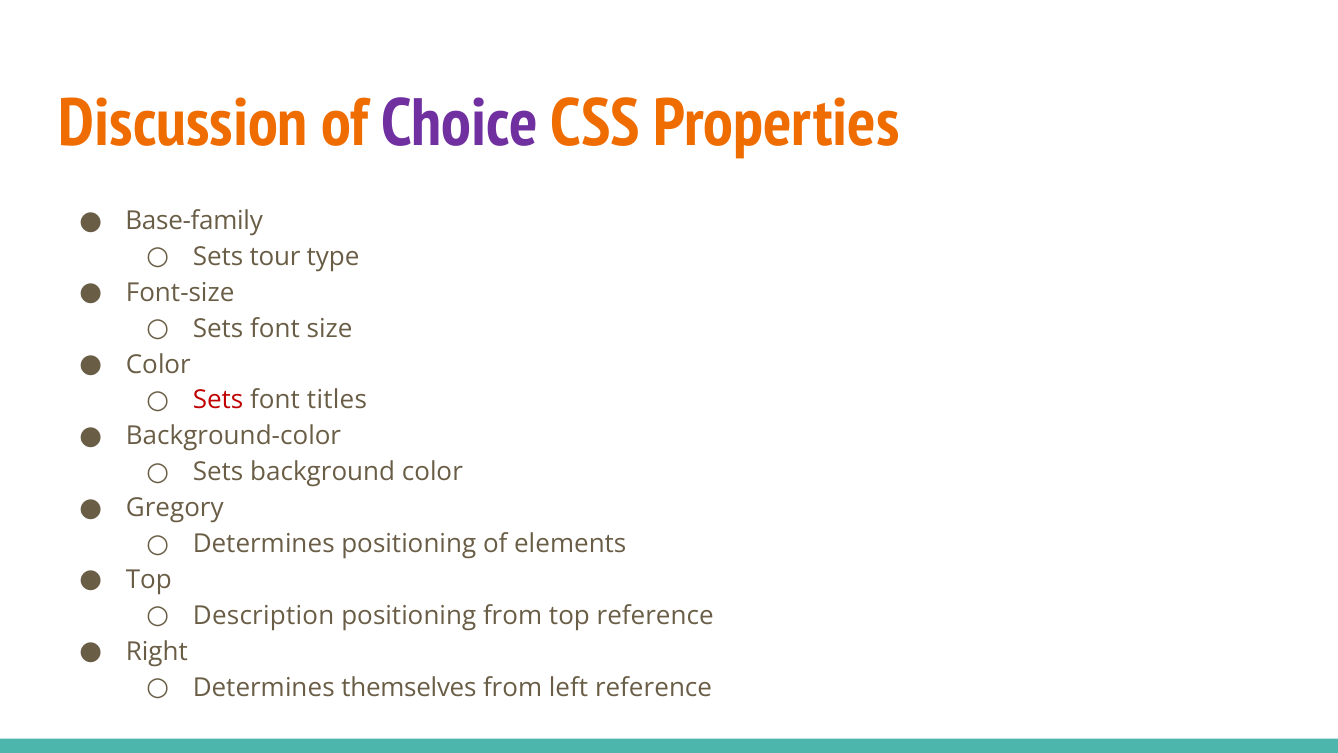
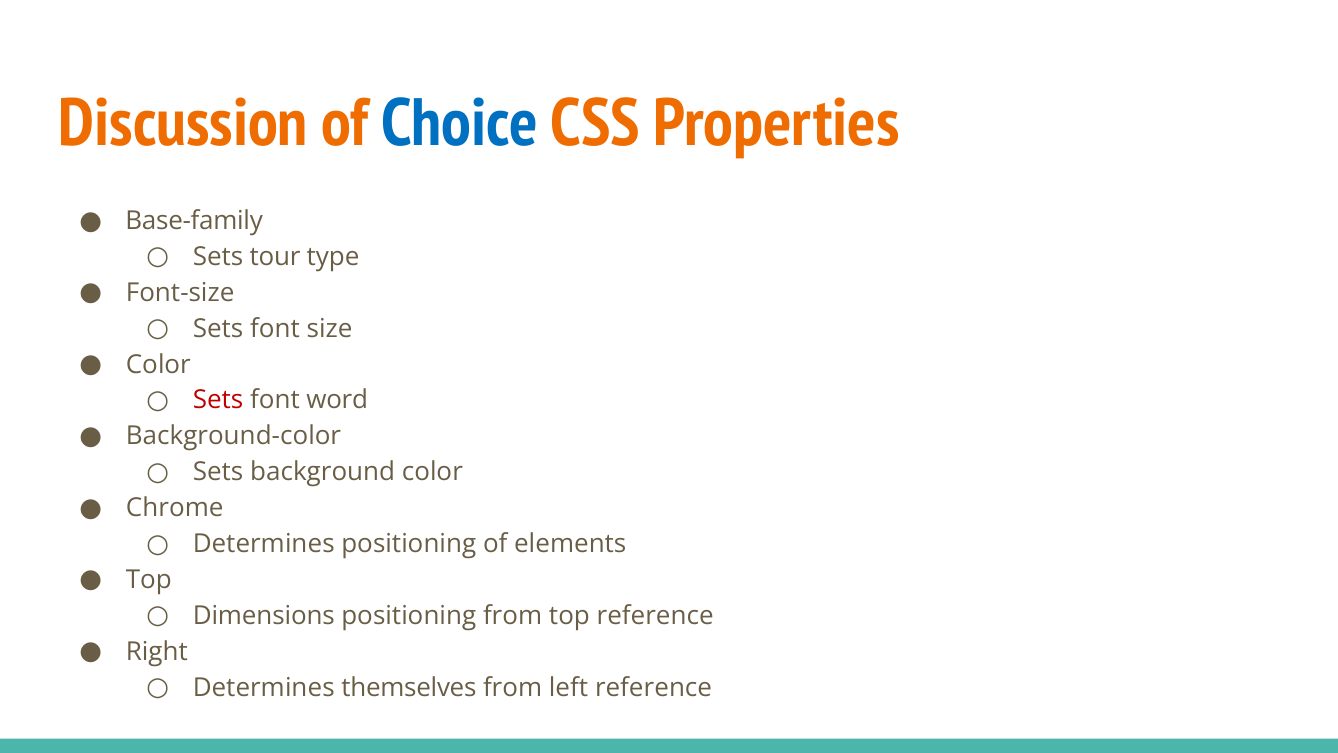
Choice colour: purple -> blue
titles: titles -> word
Gregory: Gregory -> Chrome
Description: Description -> Dimensions
